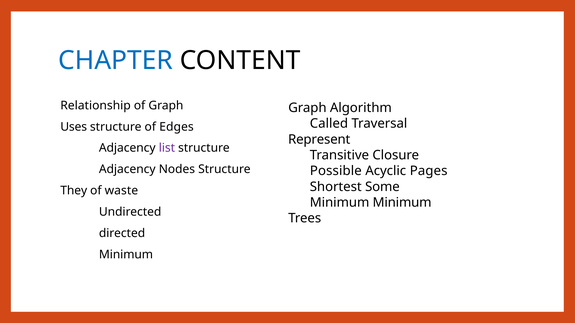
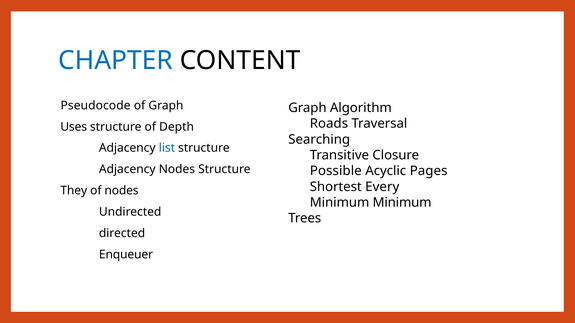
Relationship: Relationship -> Pseudocode
Called: Called -> Roads
Edges: Edges -> Depth
Represent: Represent -> Searching
list colour: purple -> blue
Some: Some -> Every
of waste: waste -> nodes
Minimum at (126, 255): Minimum -> Enqueuer
